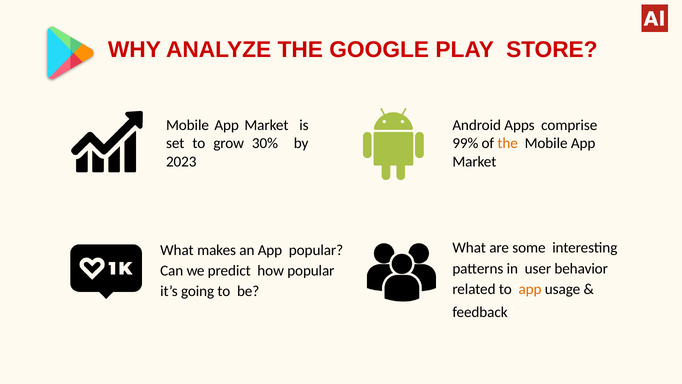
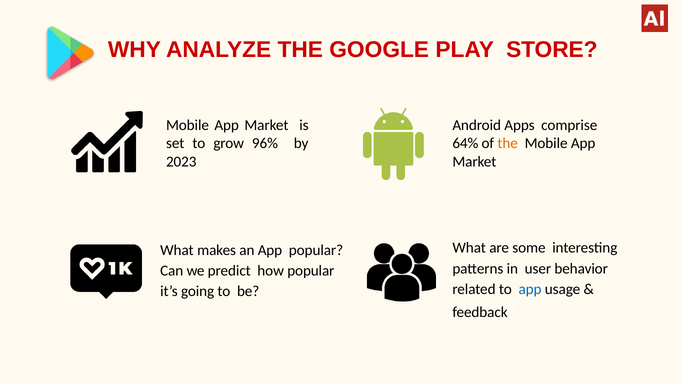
30%: 30% -> 96%
99%: 99% -> 64%
app at (530, 289) colour: orange -> blue
